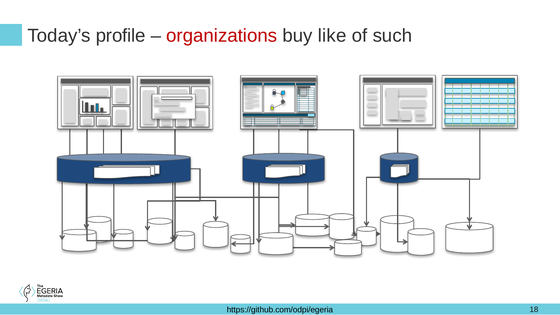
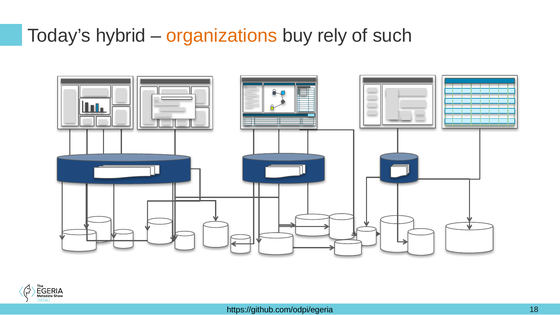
profile: profile -> hybrid
organizations colour: red -> orange
like: like -> rely
